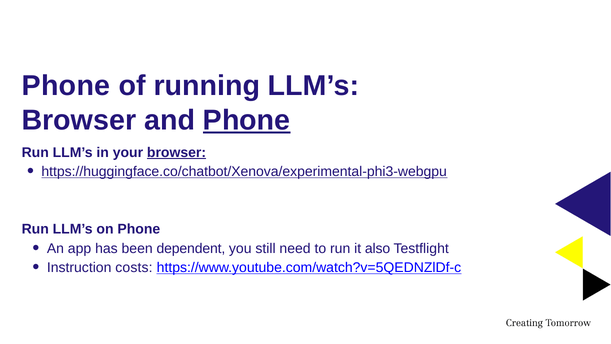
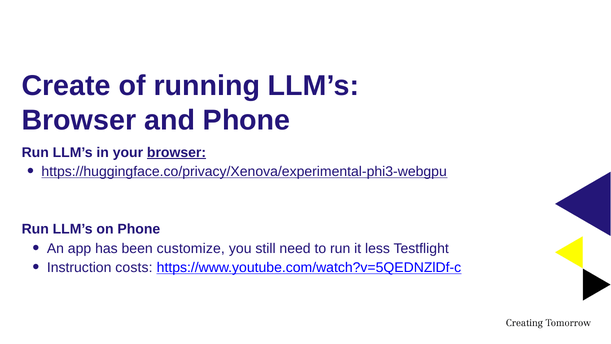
Phone at (66, 86): Phone -> Create
Phone at (247, 120) underline: present -> none
https://huggingface.co/chatbot/Xenova/experimental-phi3-webgpu: https://huggingface.co/chatbot/Xenova/experimental-phi3-webgpu -> https://huggingface.co/privacy/Xenova/experimental-phi3-webgpu
dependent: dependent -> customize
also: also -> less
